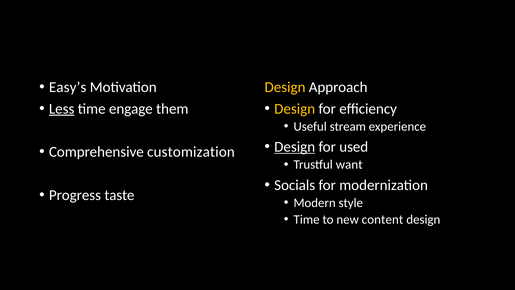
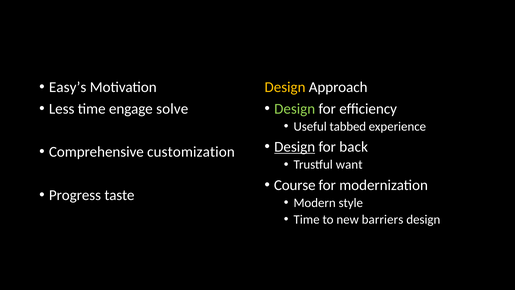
Less underline: present -> none
them: them -> solve
Design at (295, 109) colour: yellow -> light green
stream: stream -> tabbed
used: used -> back
Socials: Socials -> Course
content: content -> barriers
